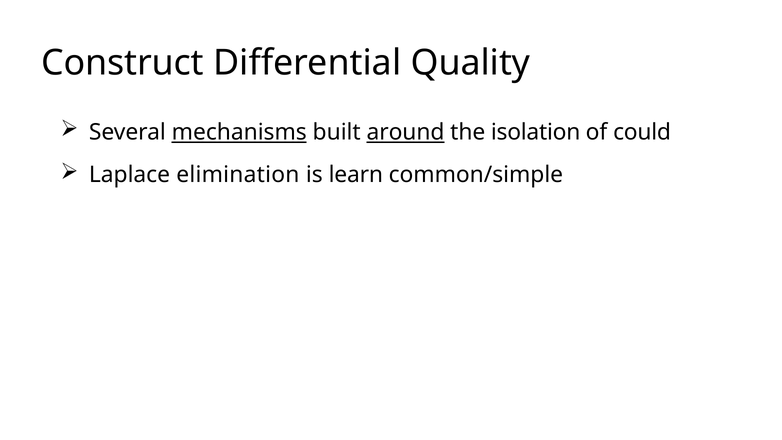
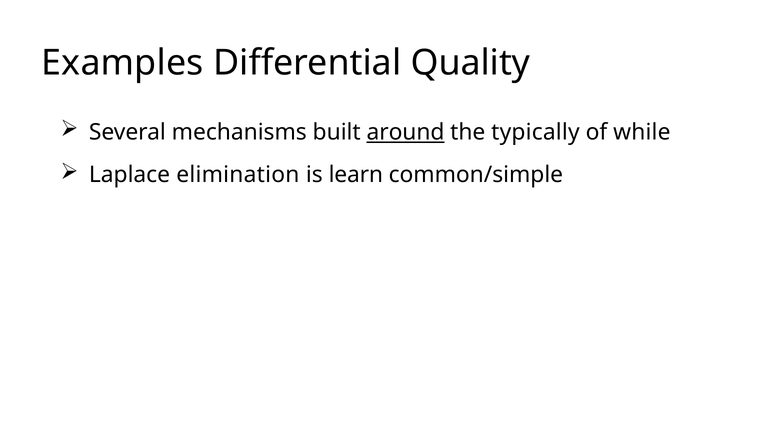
Construct: Construct -> Examples
mechanisms underline: present -> none
isolation: isolation -> typically
could: could -> while
